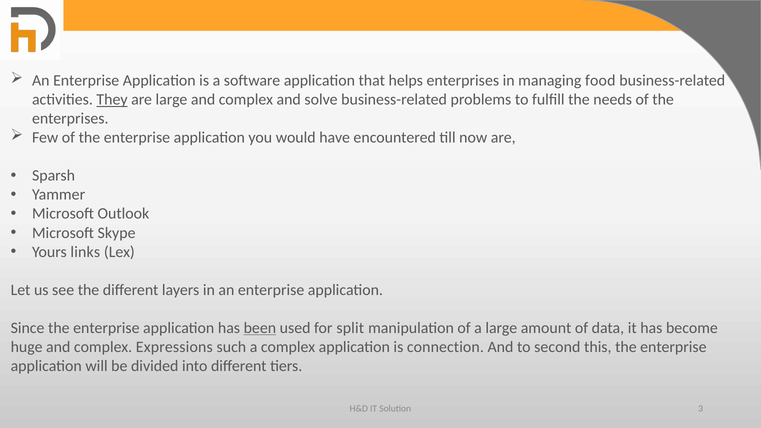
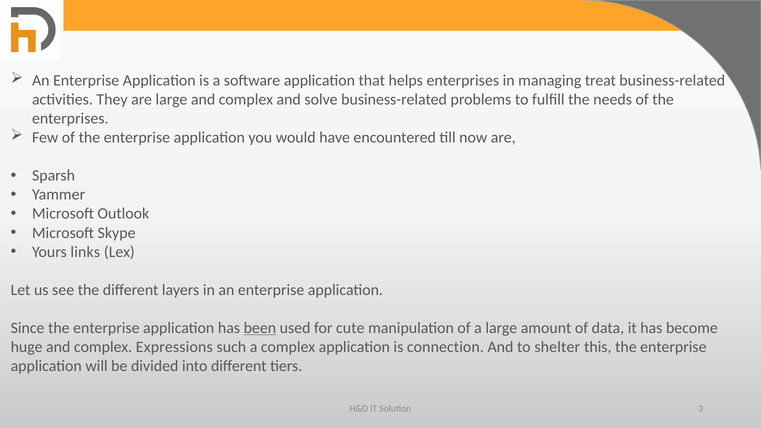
food: food -> treat
They underline: present -> none
split: split -> cute
second: second -> shelter
